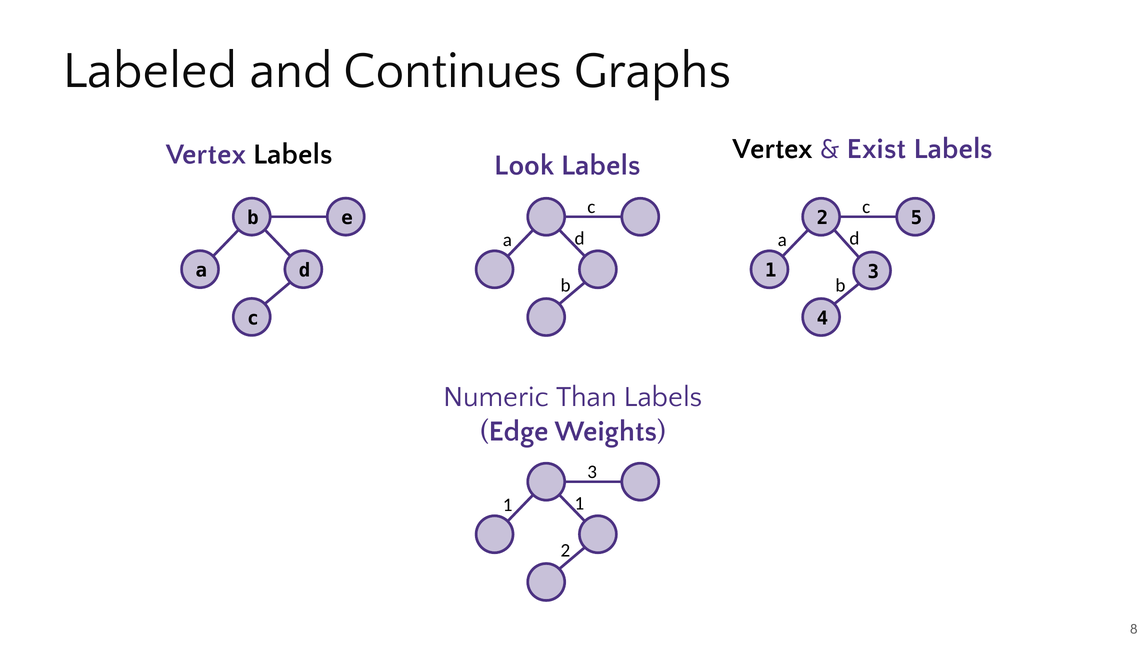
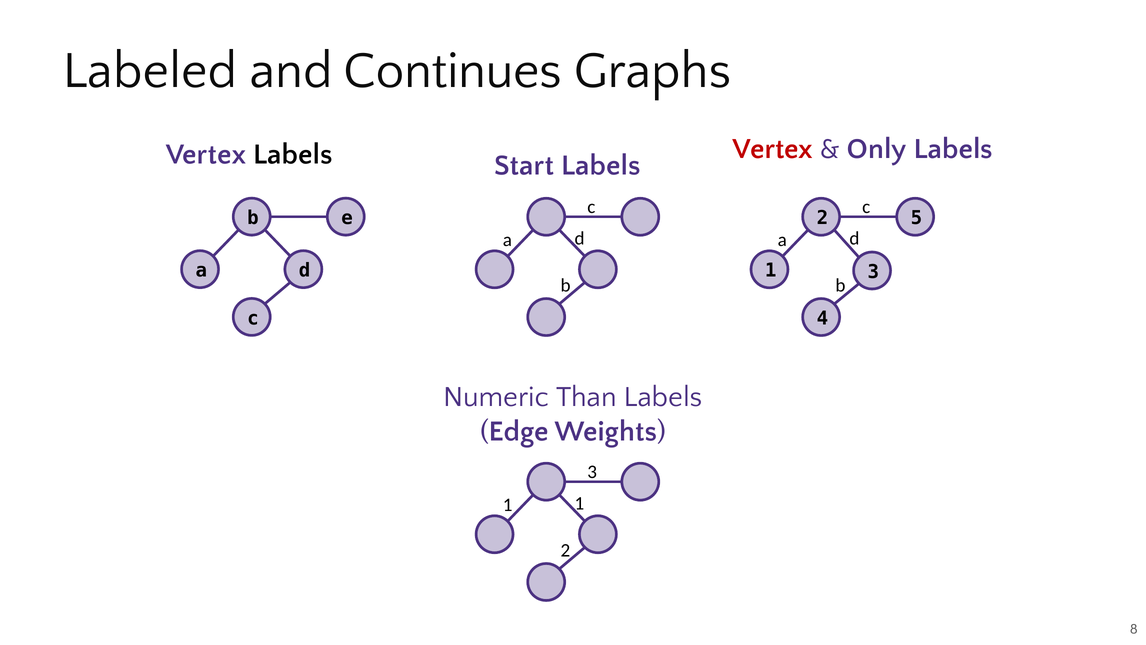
Vertex at (773, 148) colour: black -> red
Exist: Exist -> Only
Look: Look -> Start
